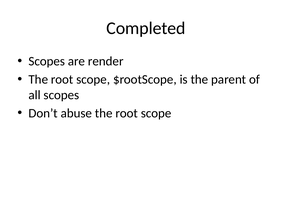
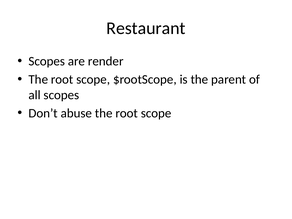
Completed: Completed -> Restaurant
